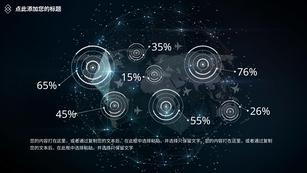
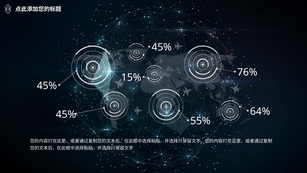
35% at (162, 47): 35% -> 45%
65% at (47, 86): 65% -> 45%
26%: 26% -> 64%
